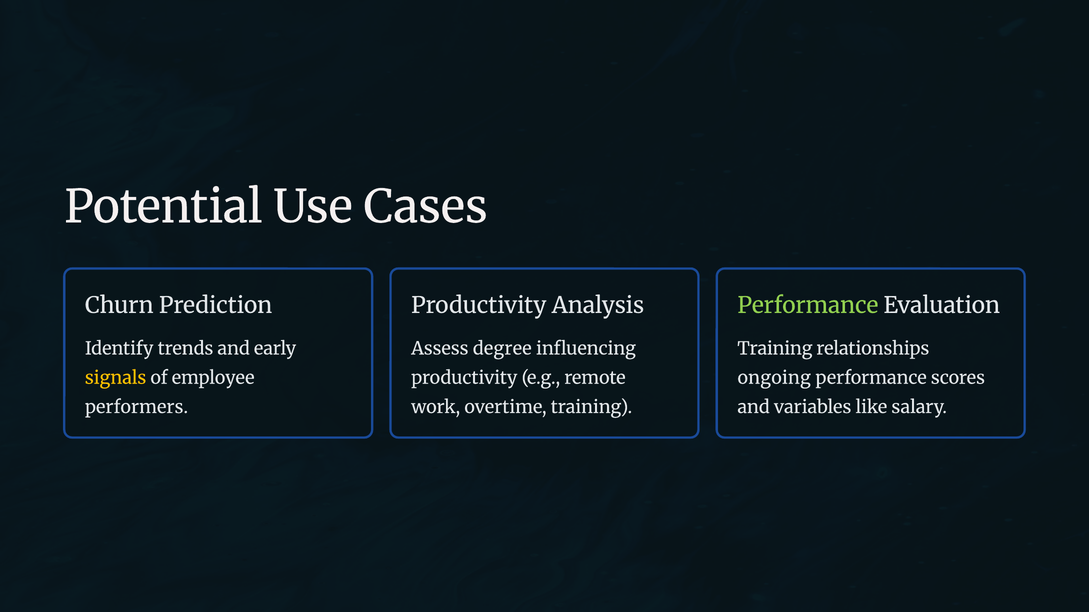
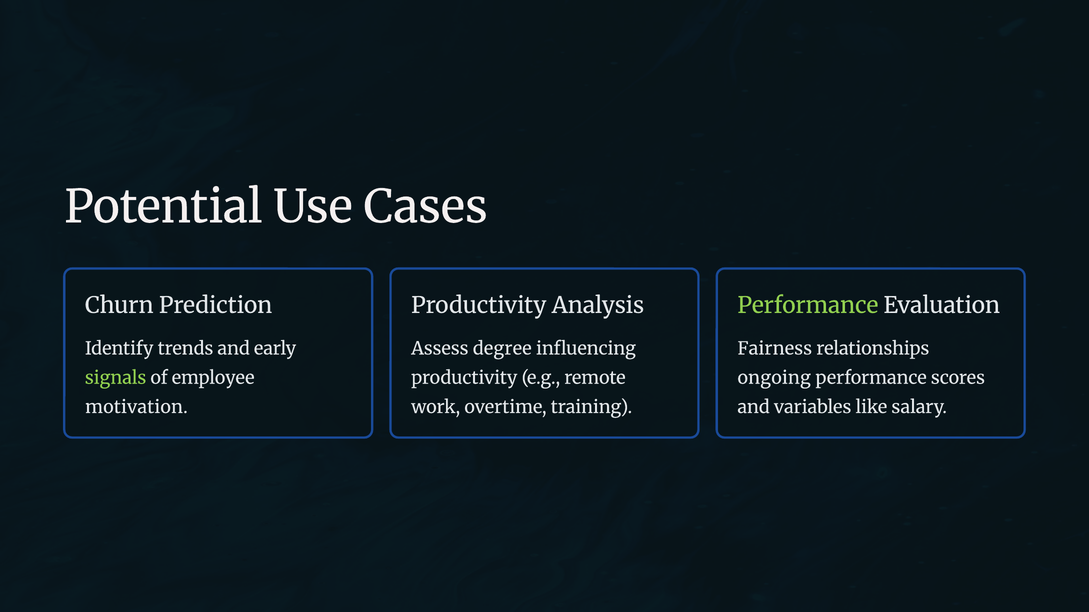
Training at (775, 349): Training -> Fairness
signals colour: yellow -> light green
performers: performers -> motivation
